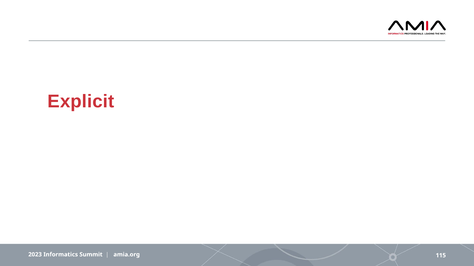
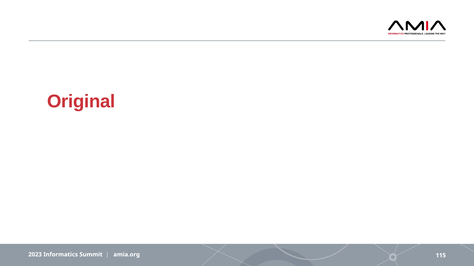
Explicit: Explicit -> Original
